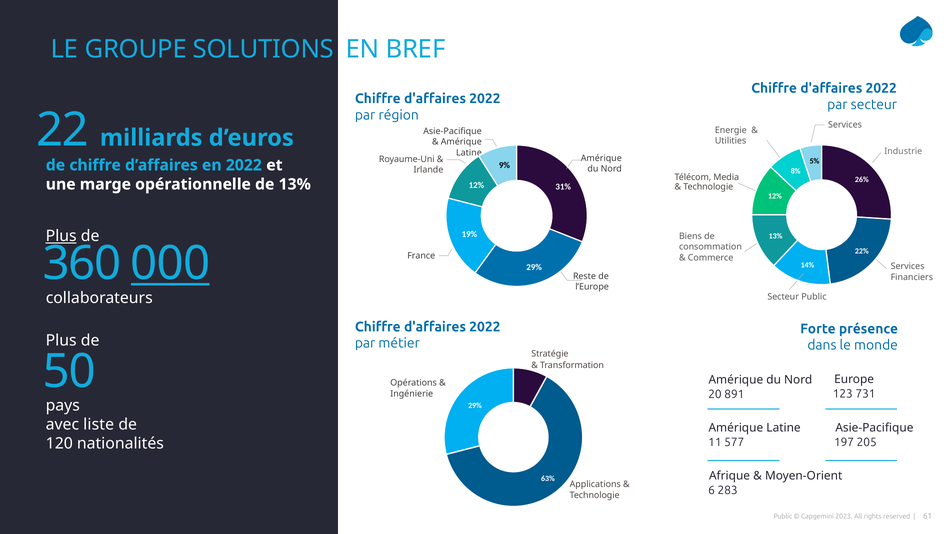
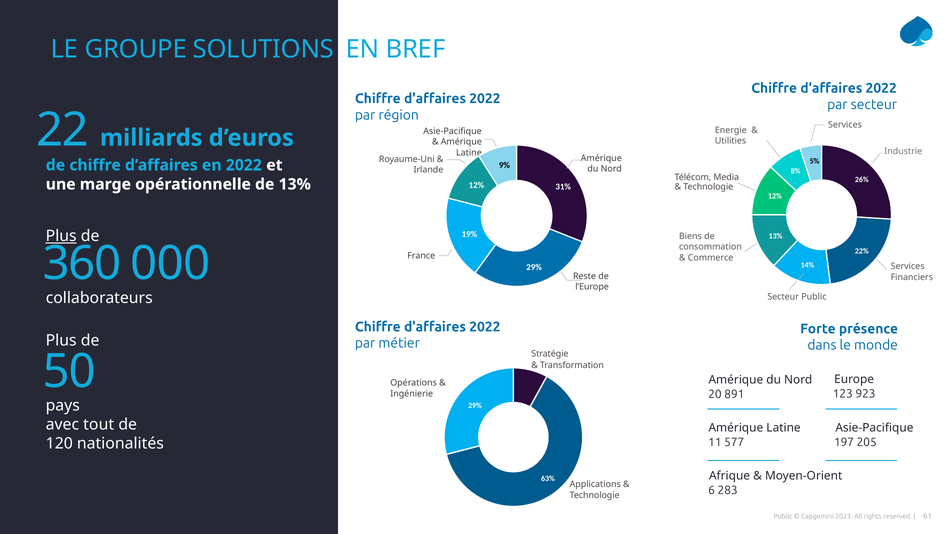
000 underline: present -> none
731: 731 -> 923
liste: liste -> tout
